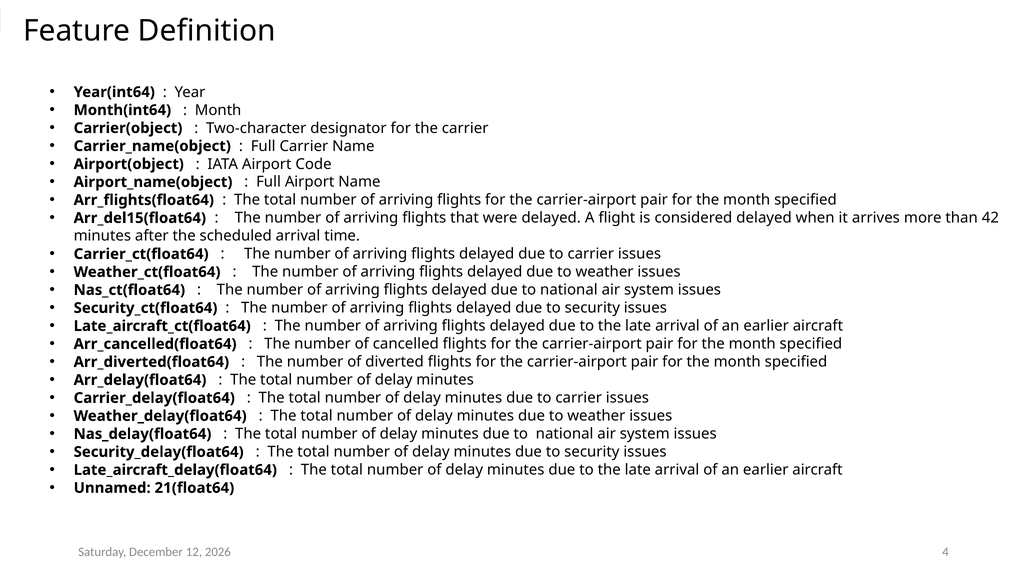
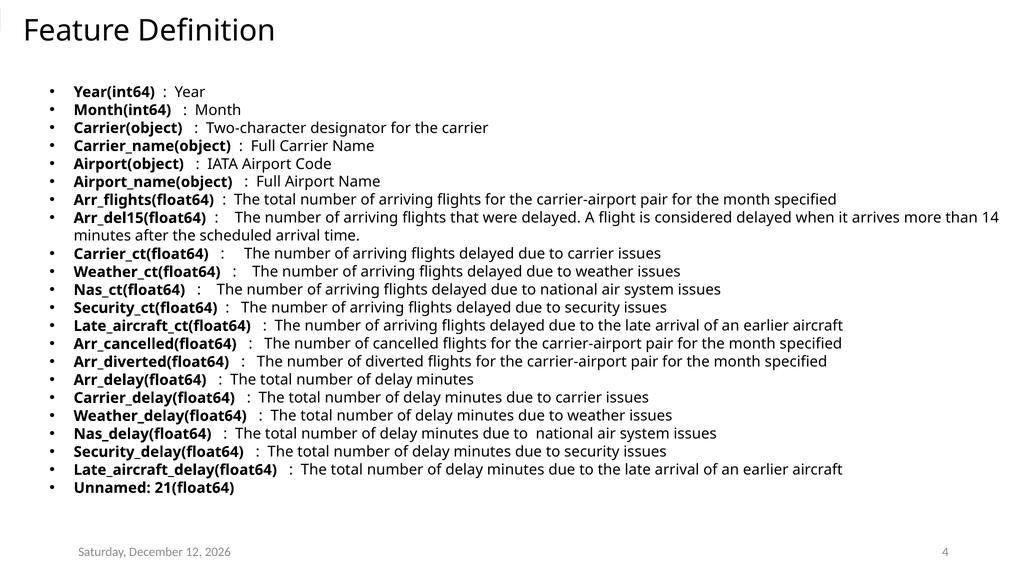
42: 42 -> 14
